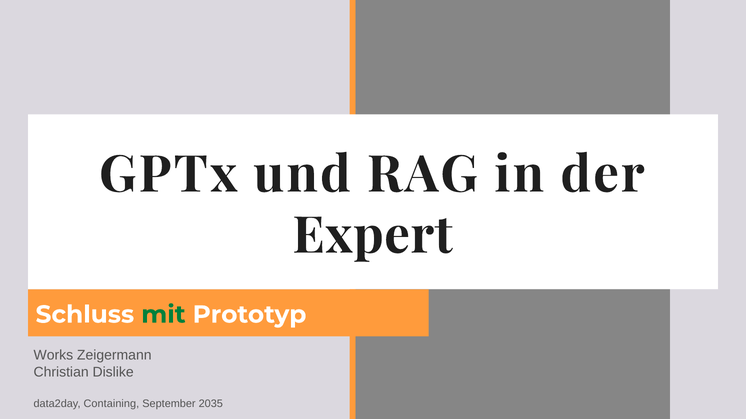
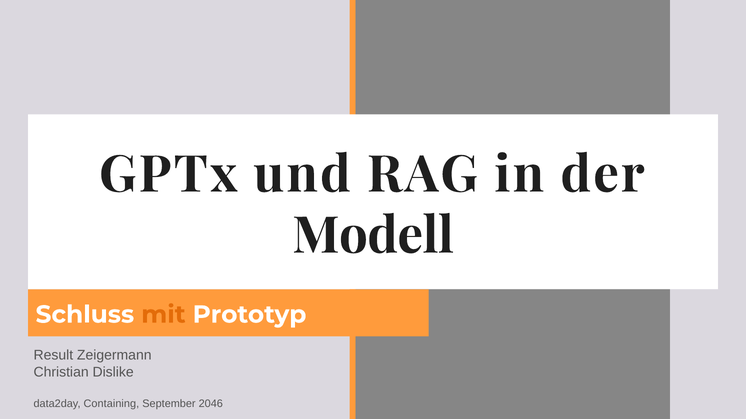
Expert: Expert -> Modell
mit colour: green -> orange
Works: Works -> Result
2035: 2035 -> 2046
